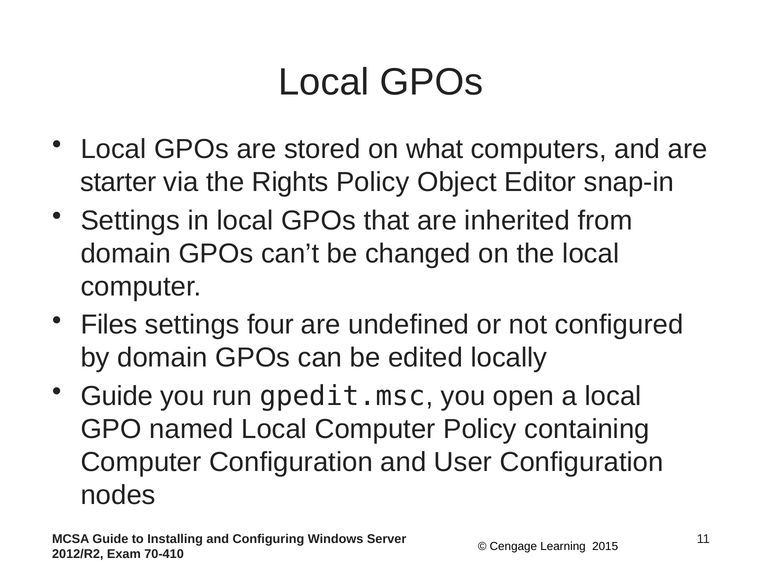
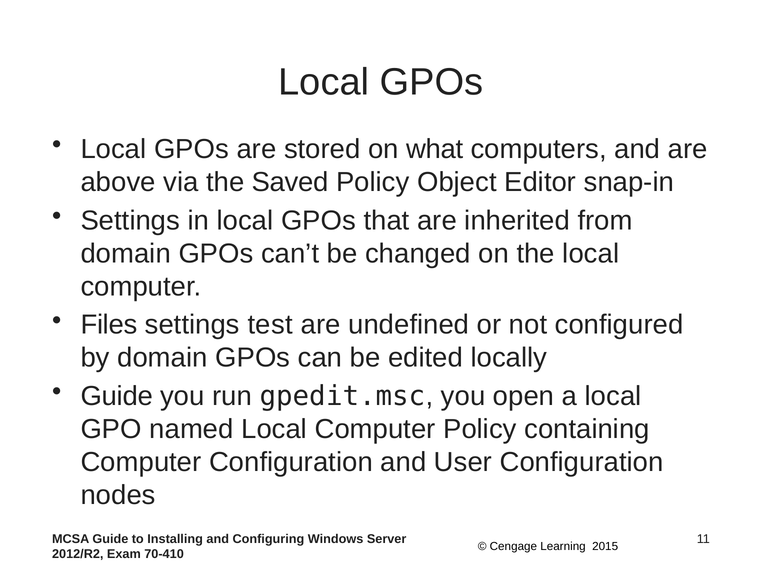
starter: starter -> above
Rights: Rights -> Saved
four: four -> test
